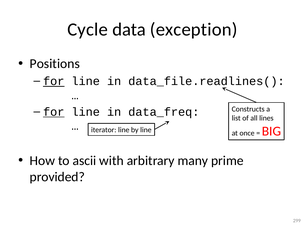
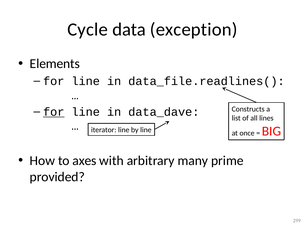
Positions: Positions -> Elements
for at (54, 81) underline: present -> none
data_freq: data_freq -> data_dave
ascii: ascii -> axes
